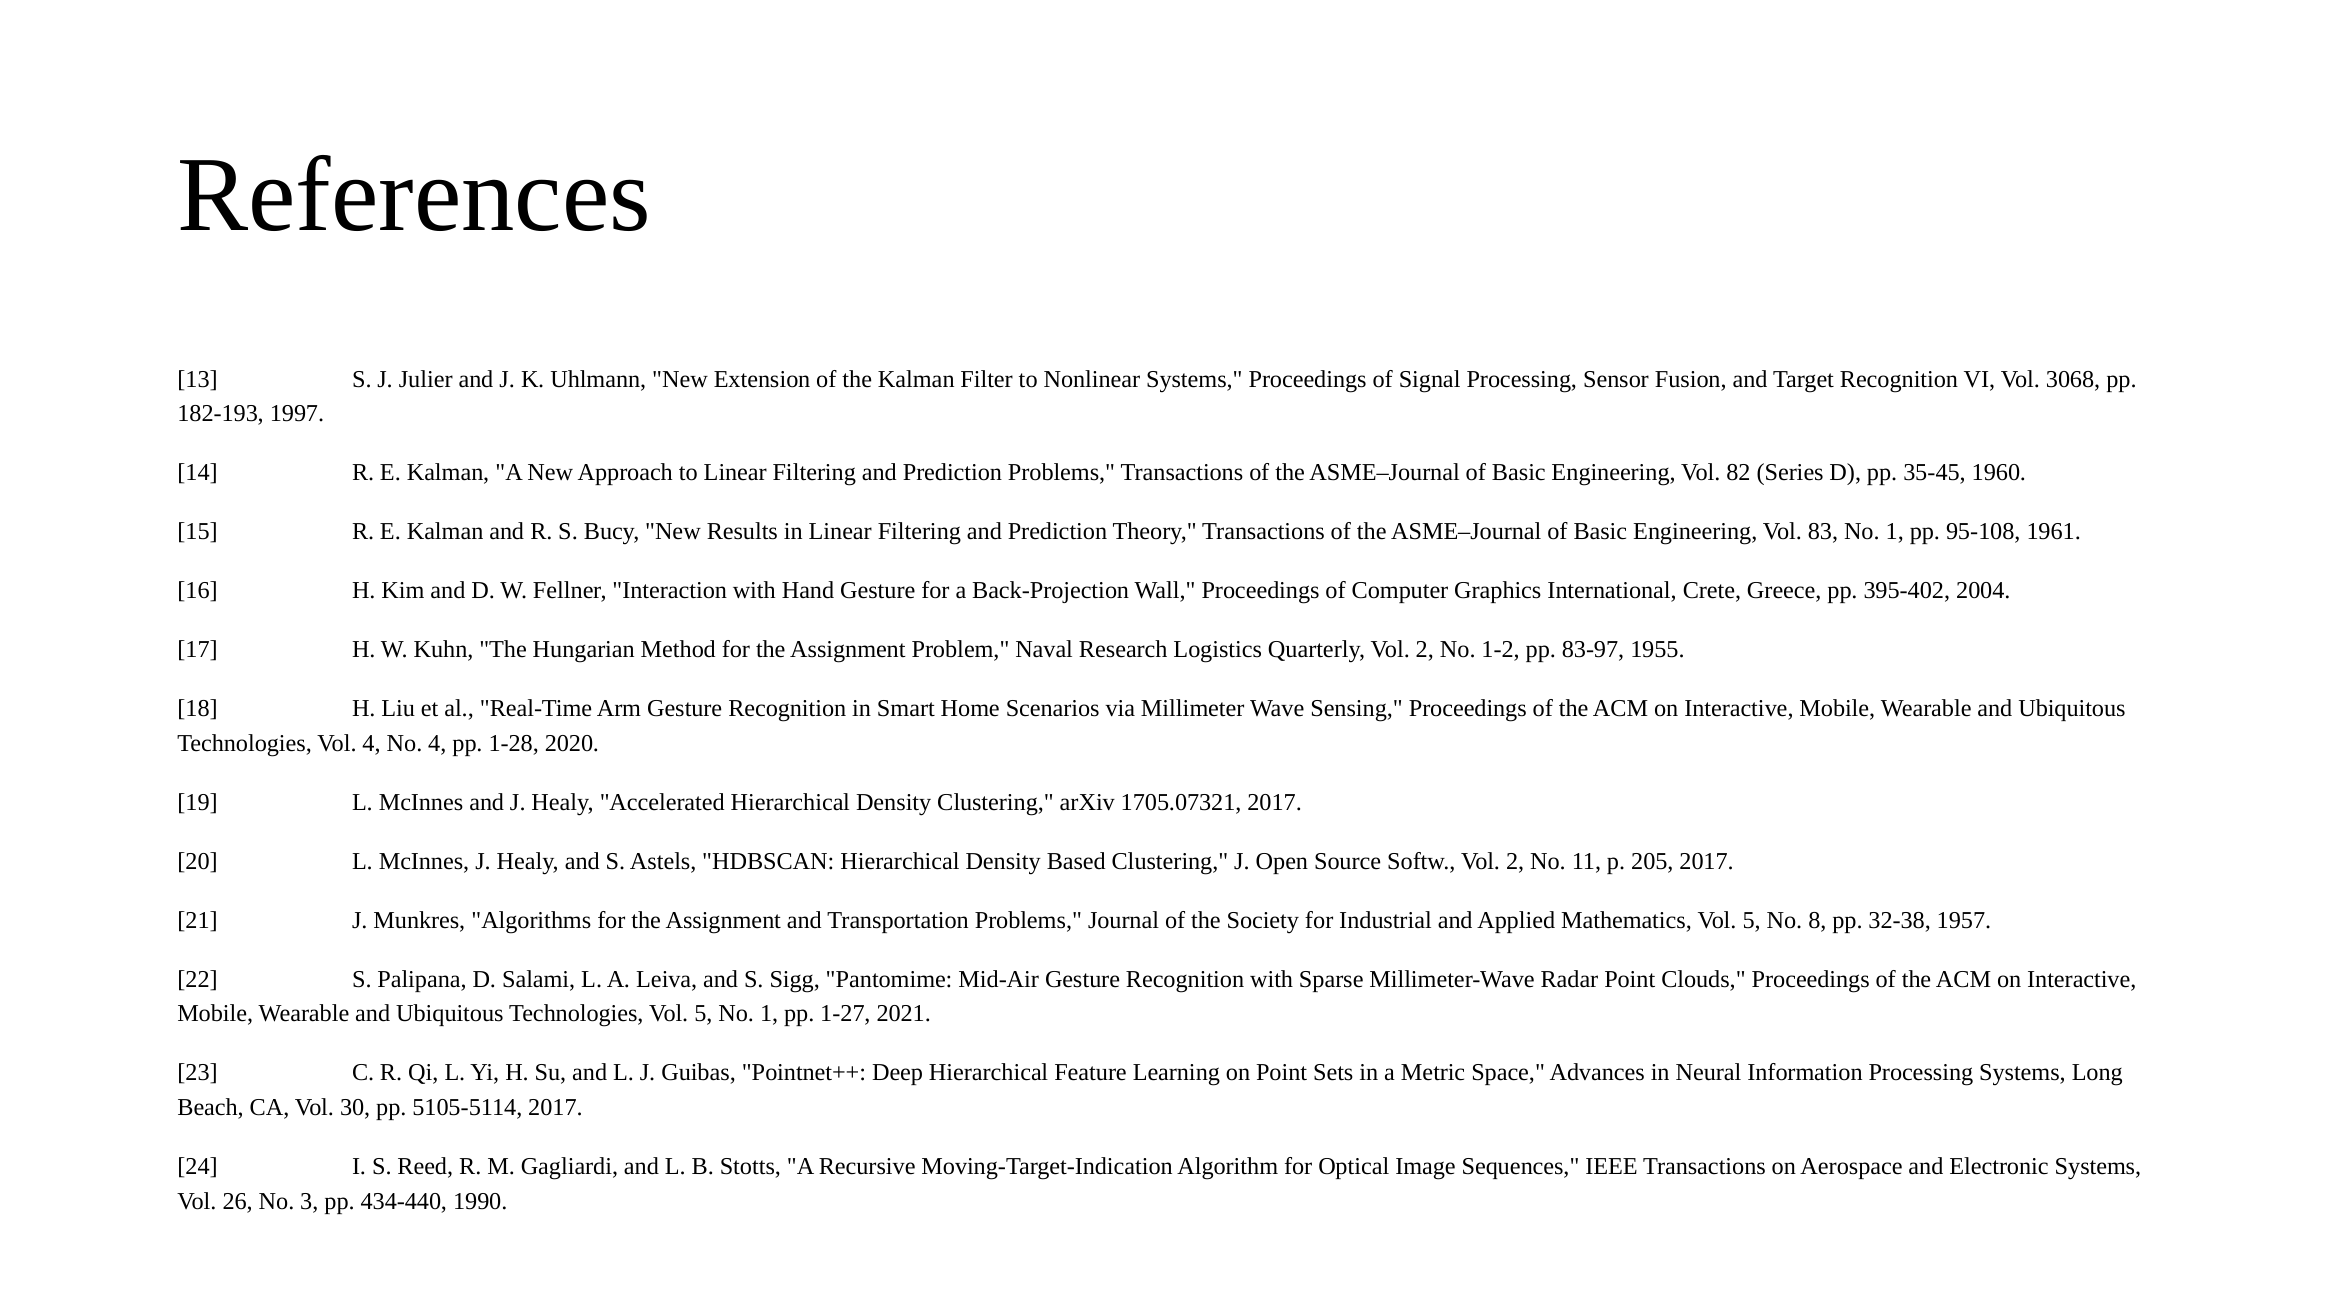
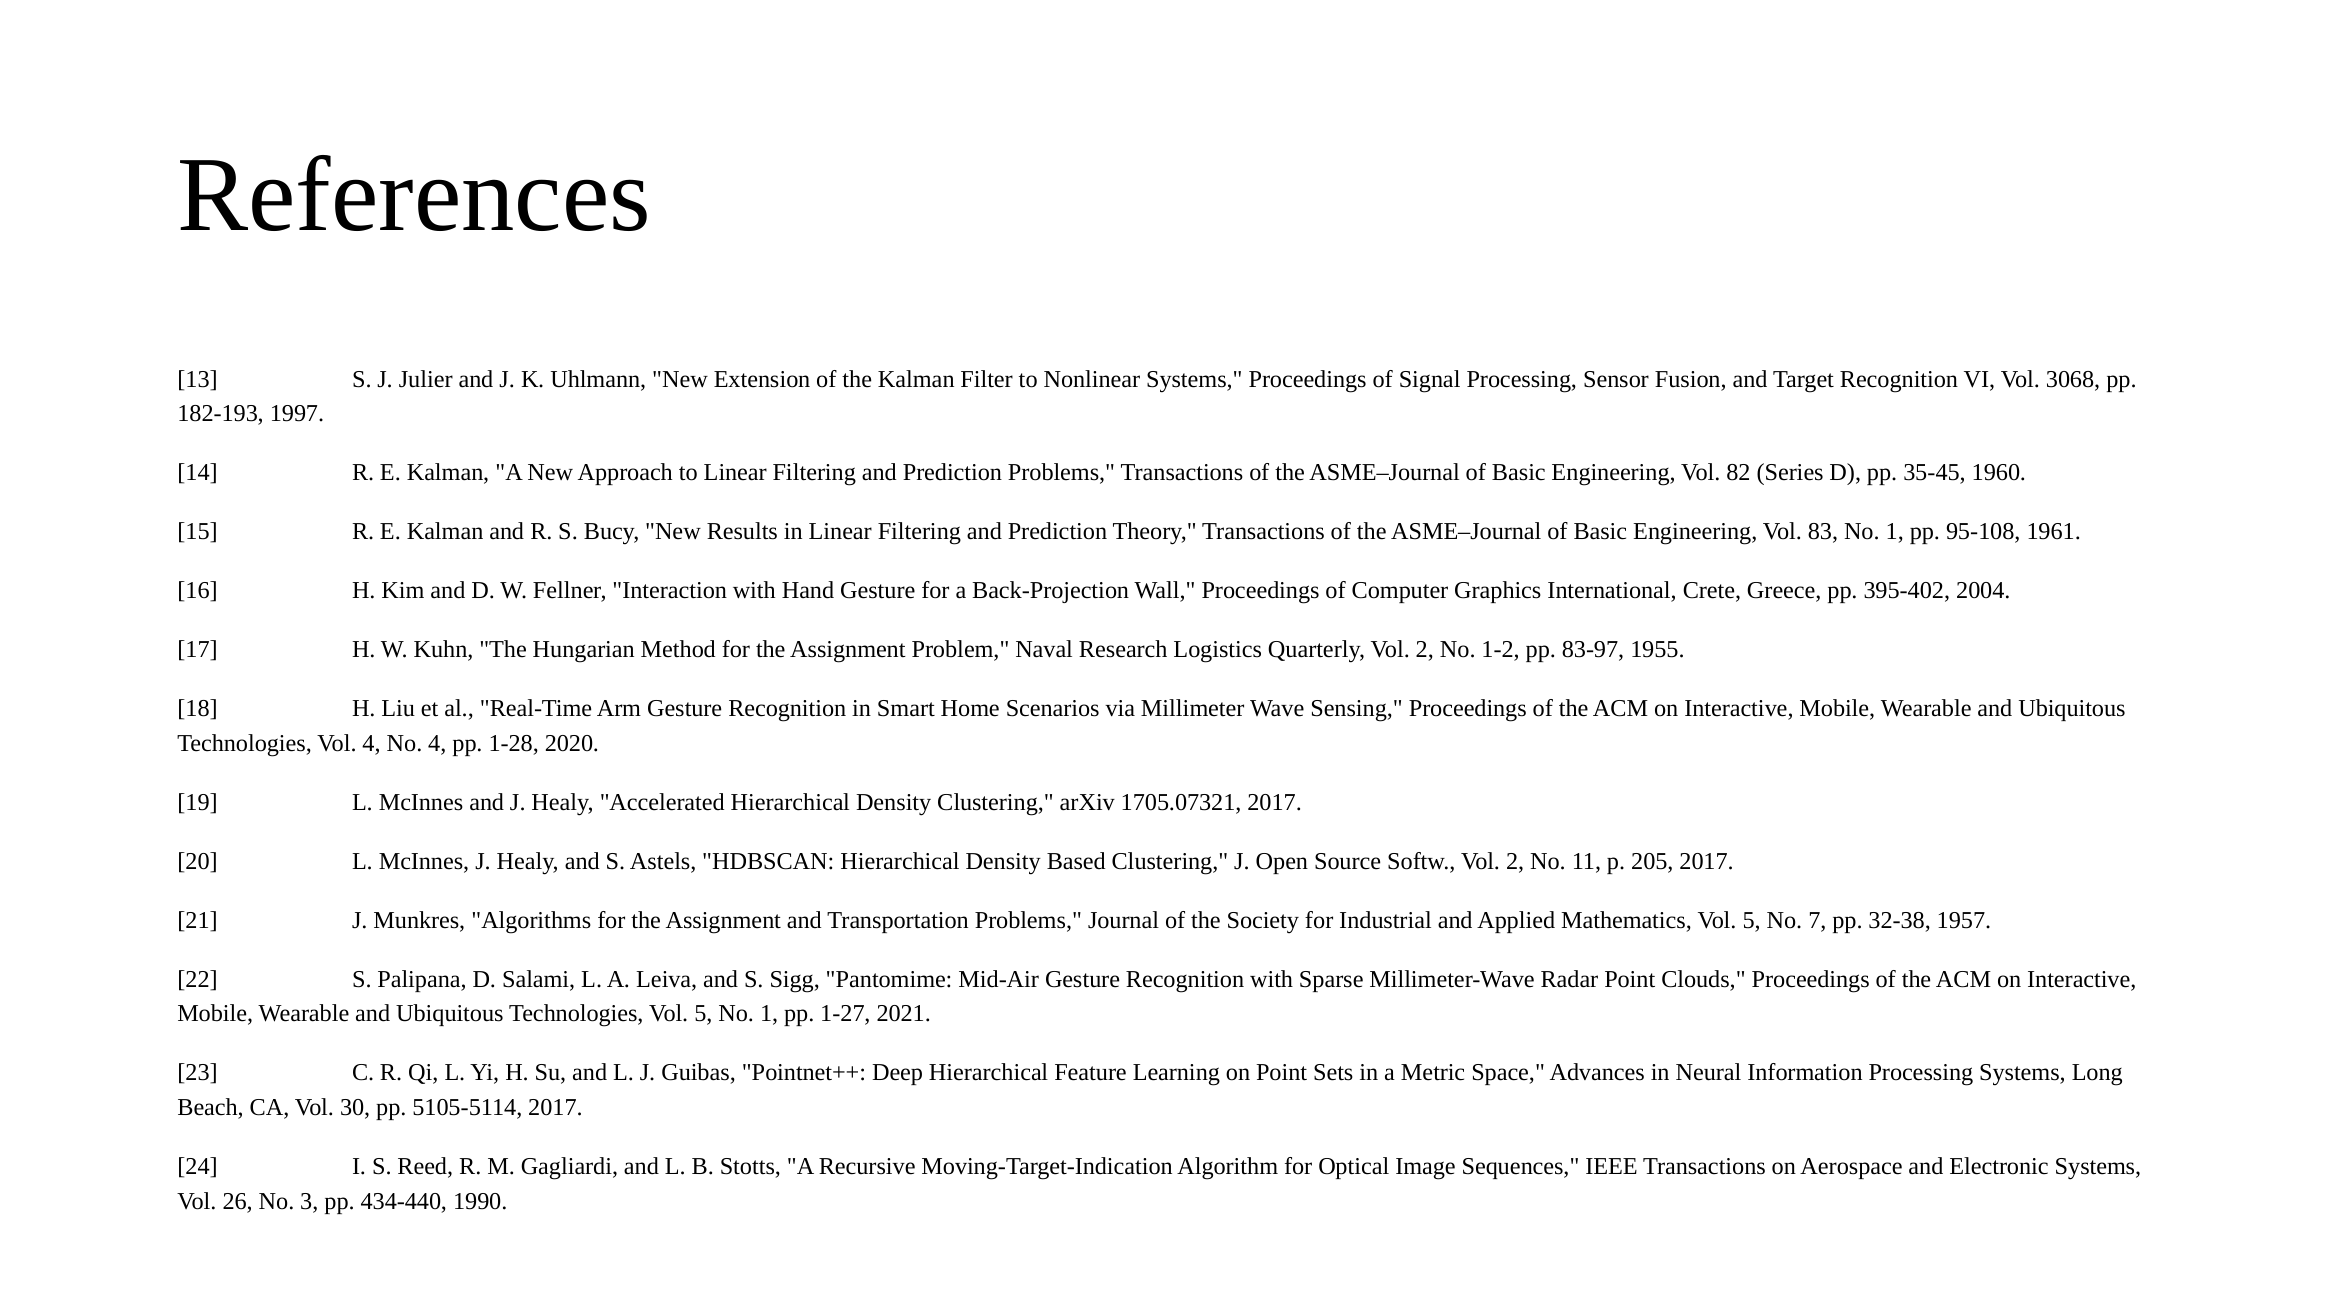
8: 8 -> 7
